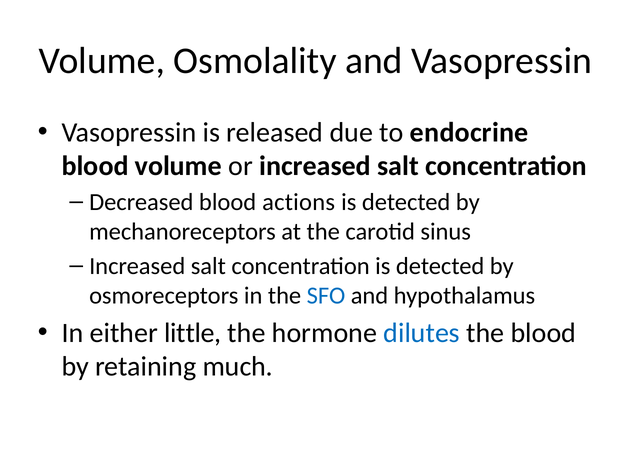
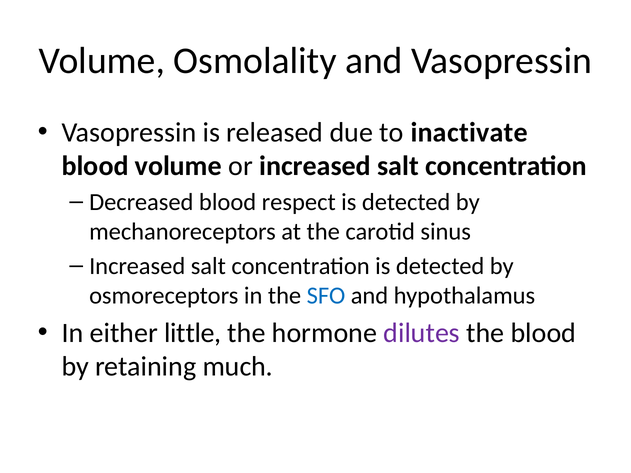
endocrine: endocrine -> inactivate
actions: actions -> respect
dilutes colour: blue -> purple
